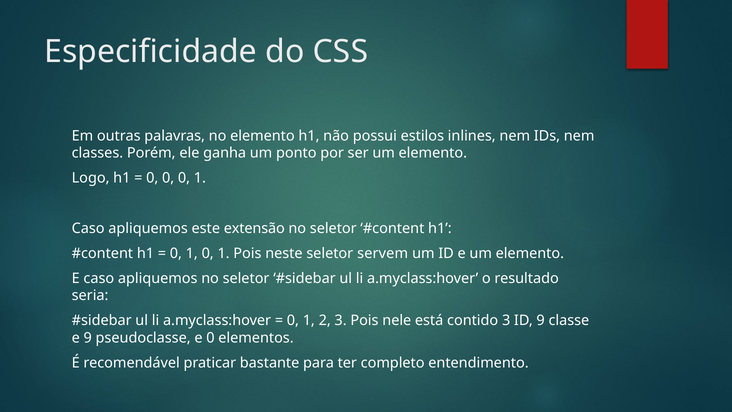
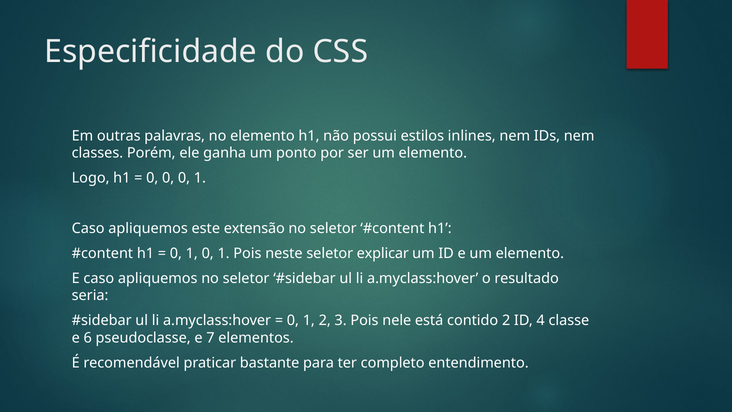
servem: servem -> explicar
contido 3: 3 -> 2
ID 9: 9 -> 4
e 9: 9 -> 6
e 0: 0 -> 7
